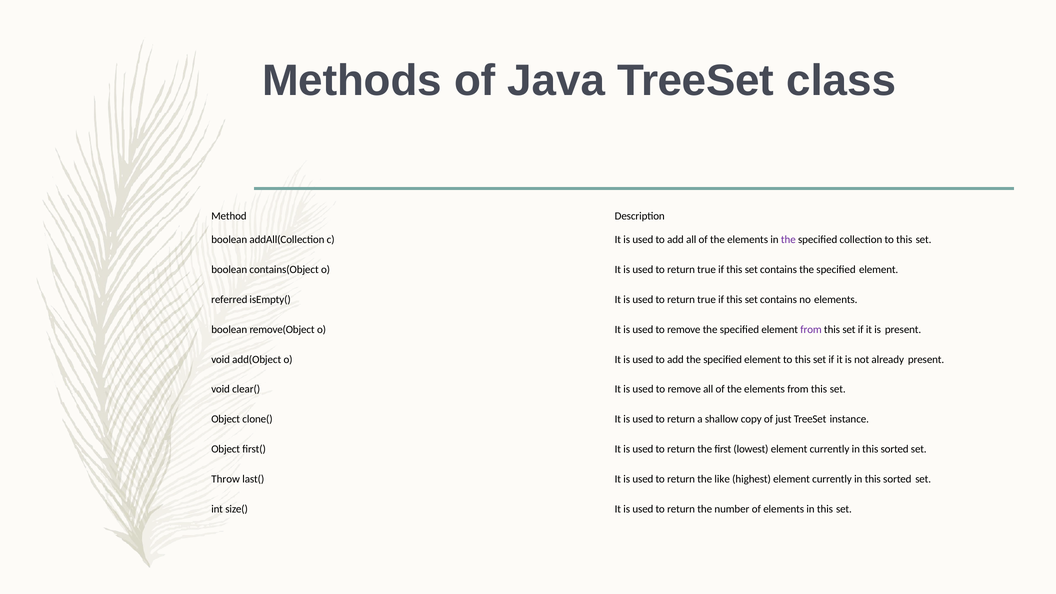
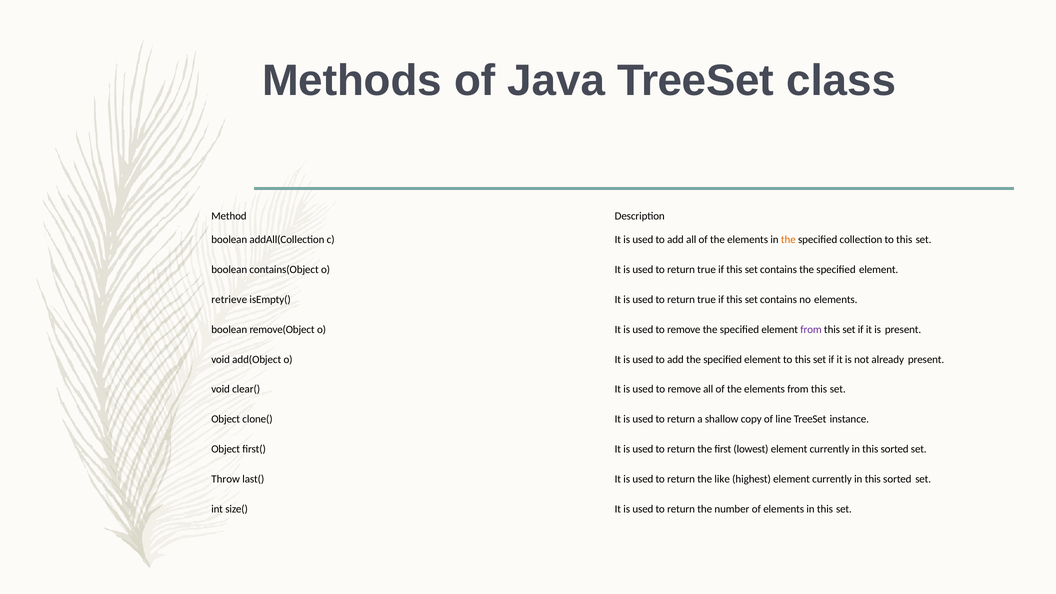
the at (788, 240) colour: purple -> orange
referred: referred -> retrieve
just: just -> line
